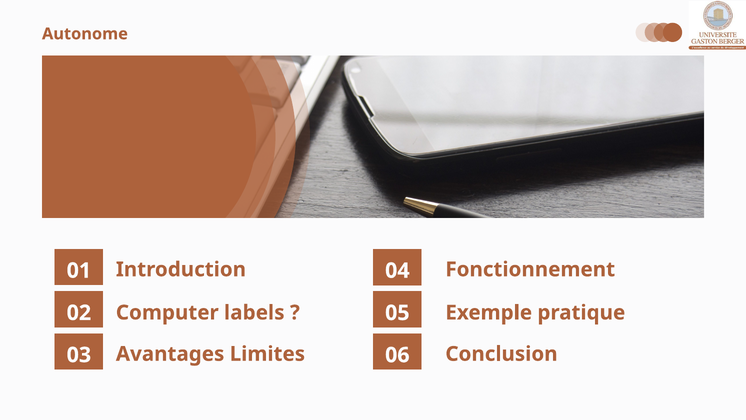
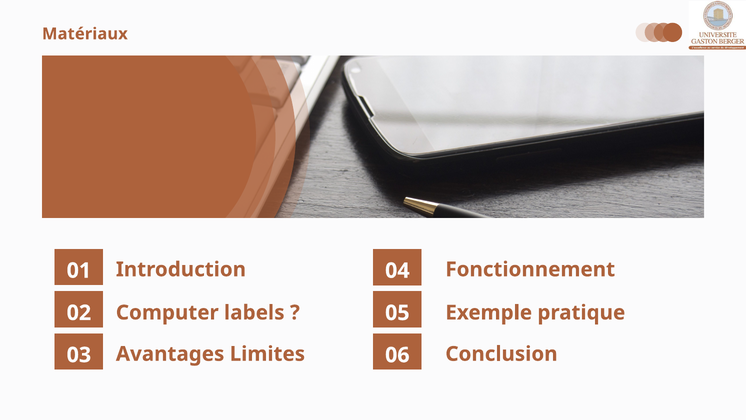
Autonome: Autonome -> Matériaux
